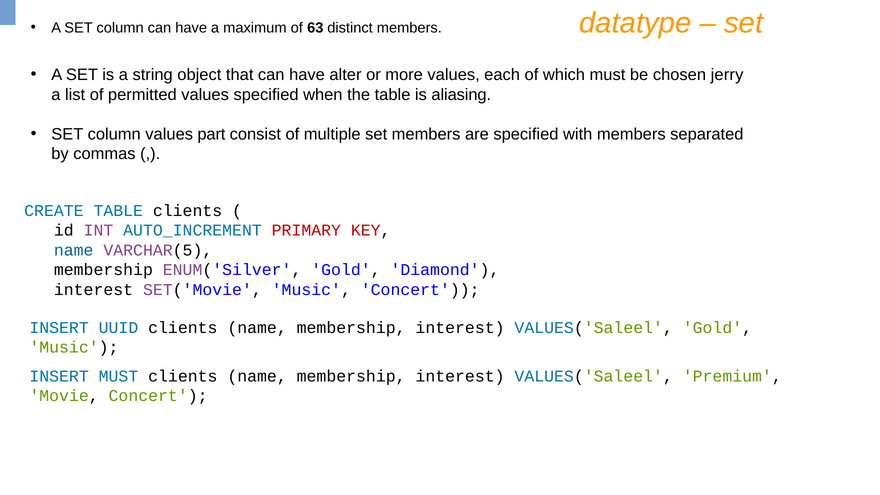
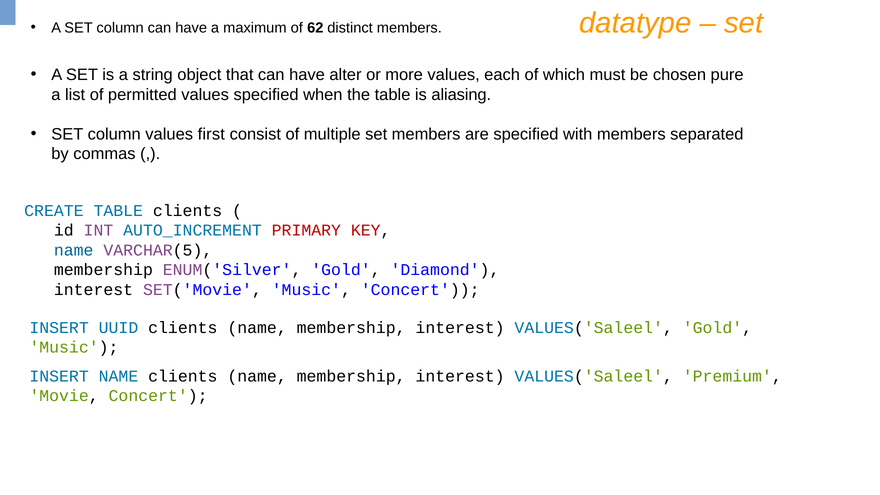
63: 63 -> 62
jerry: jerry -> pure
part: part -> first
INSERT MUST: MUST -> NAME
